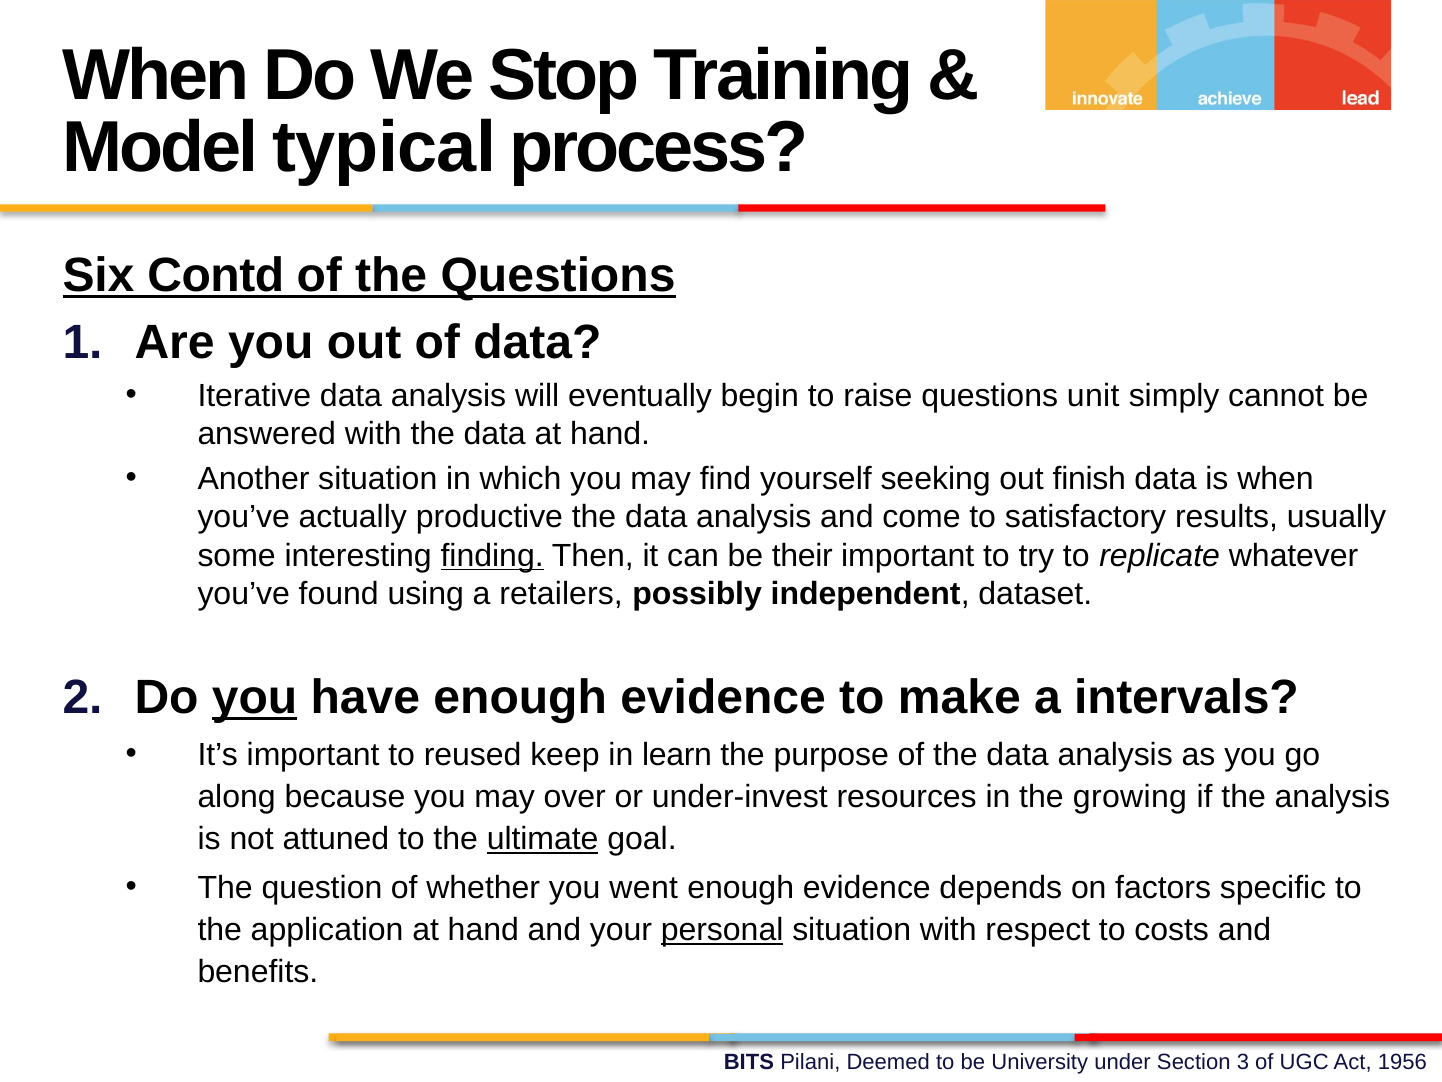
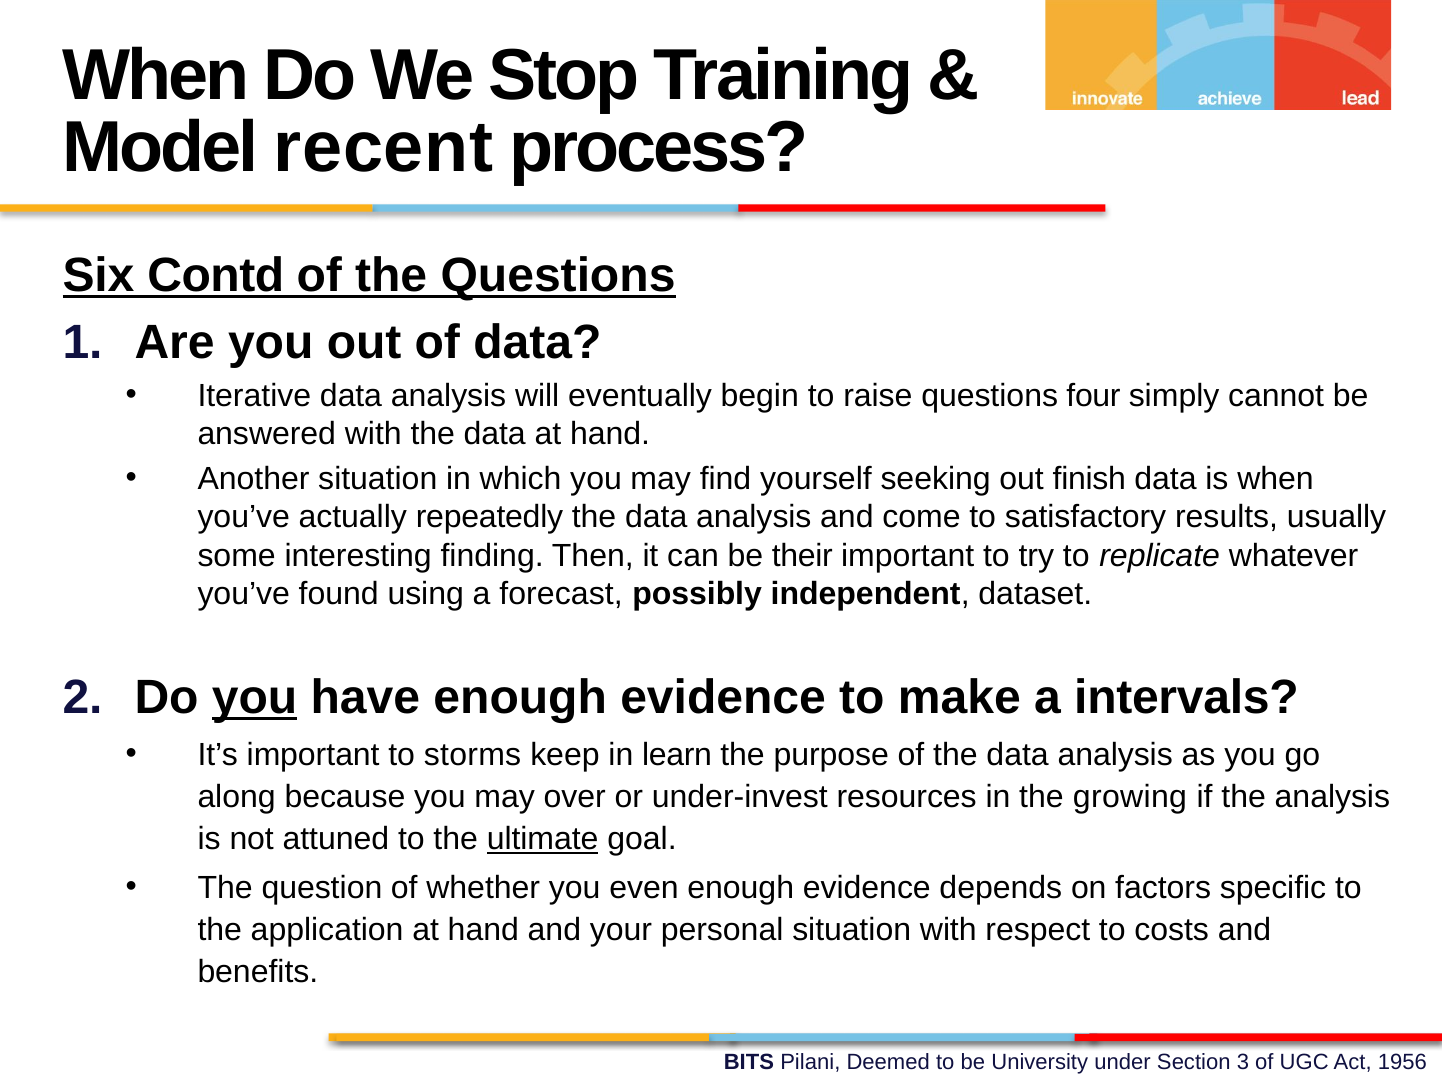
typical: typical -> recent
unit: unit -> four
productive: productive -> repeatedly
finding underline: present -> none
retailers: retailers -> forecast
reused: reused -> storms
went: went -> even
personal underline: present -> none
